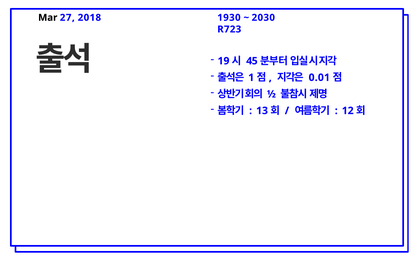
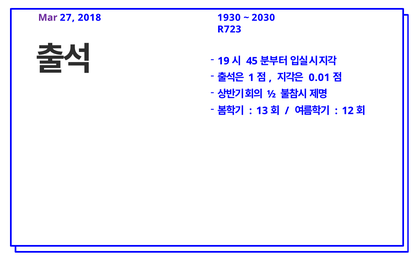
Mar colour: black -> purple
